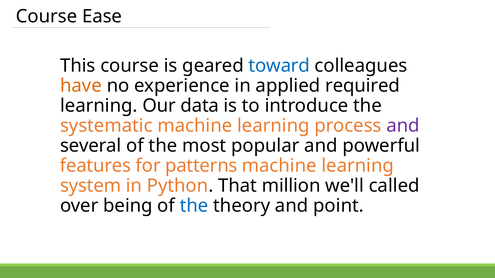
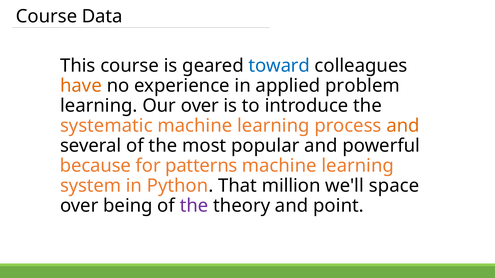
Ease: Ease -> Data
required: required -> problem
Our data: data -> over
and at (403, 126) colour: purple -> orange
features: features -> because
called: called -> space
the at (194, 206) colour: blue -> purple
